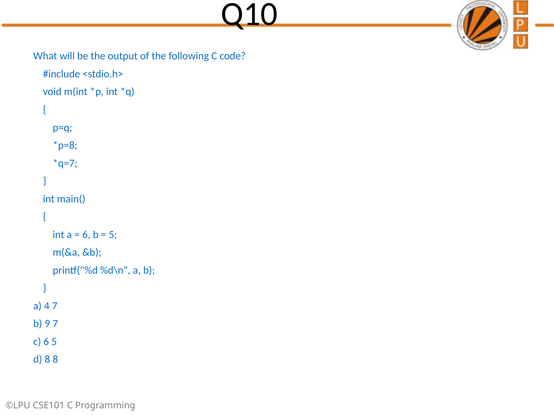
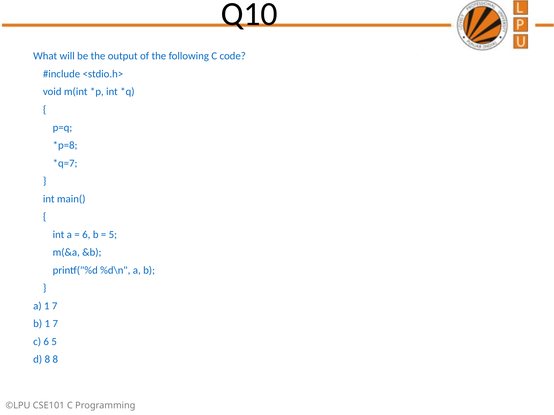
a 4: 4 -> 1
b 9: 9 -> 1
